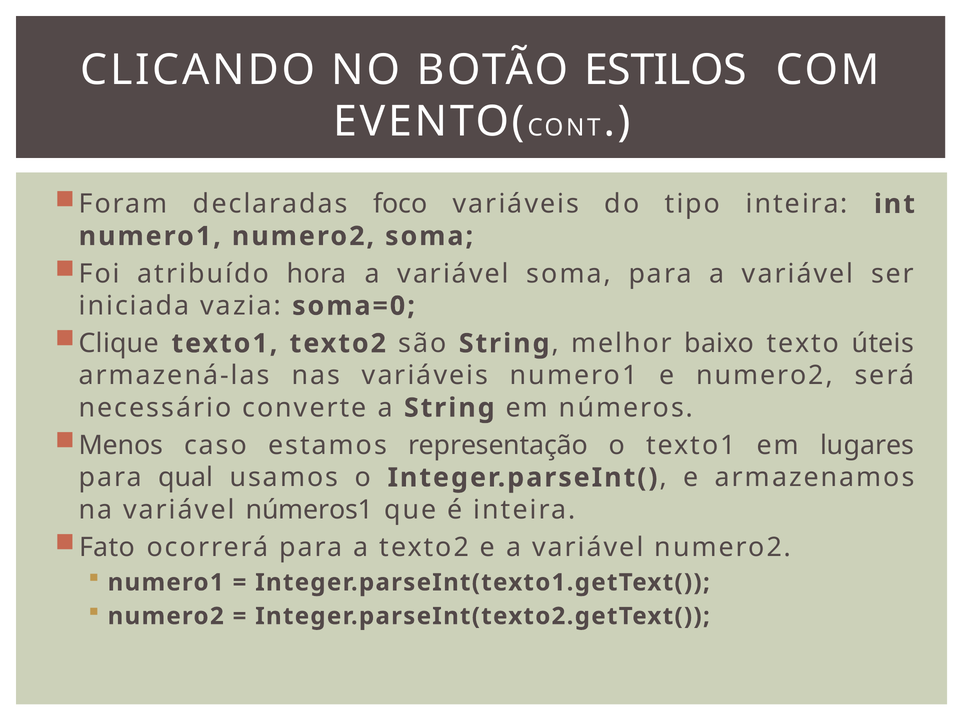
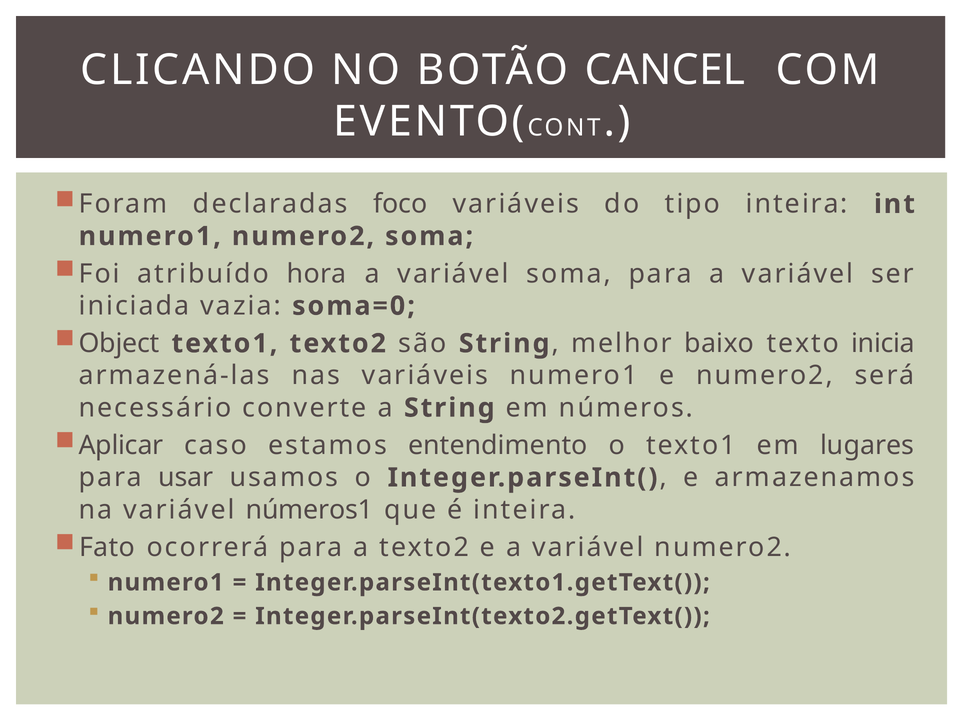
ESTILOS: ESTILOS -> CANCEL
Clique: Clique -> Object
úteis: úteis -> inicia
Menos: Menos -> Aplicar
representação: representação -> entendimento
qual: qual -> usar
